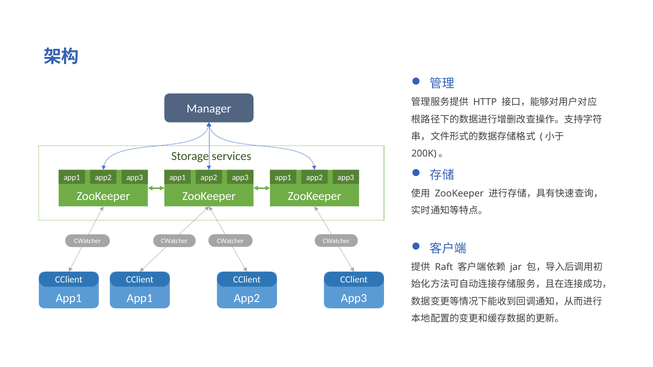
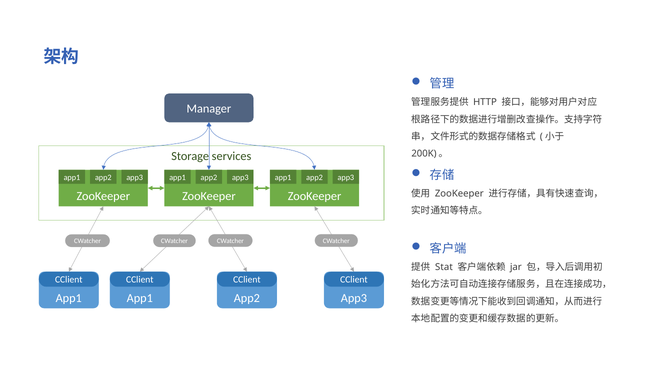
Raft: Raft -> Stat
